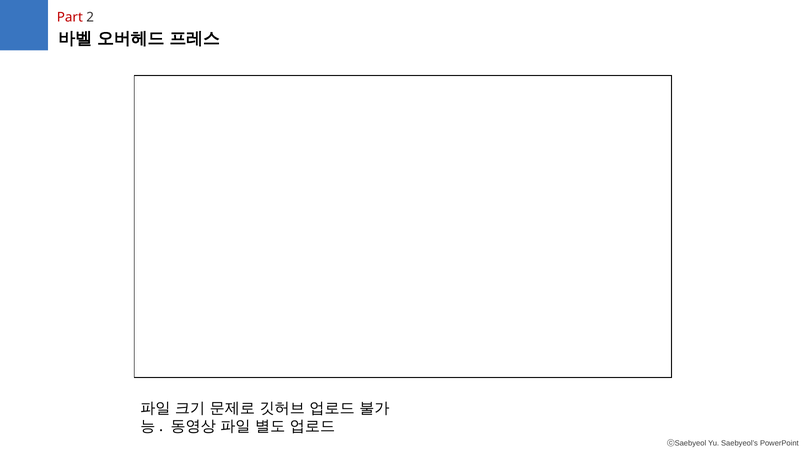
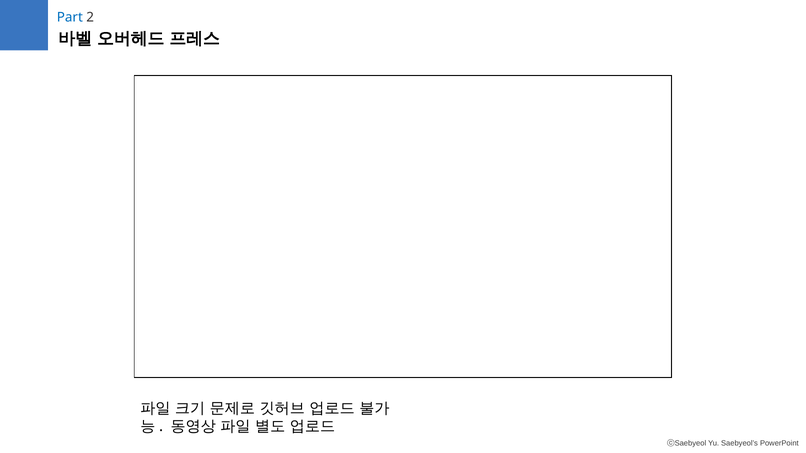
Part colour: red -> blue
